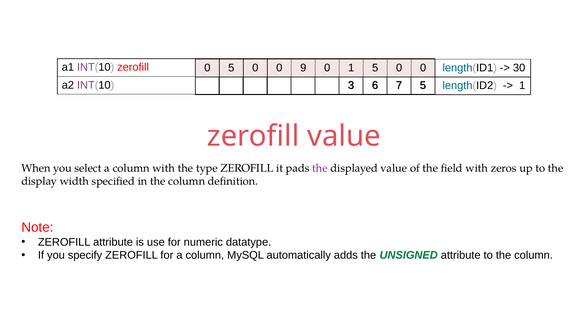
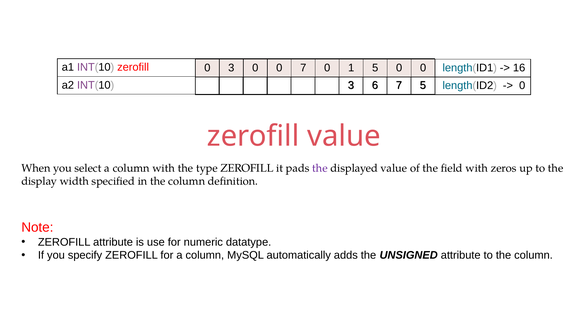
0 5: 5 -> 3
0 9: 9 -> 7
30: 30 -> 16
1 at (522, 86): 1 -> 0
UNSIGNED colour: green -> black
